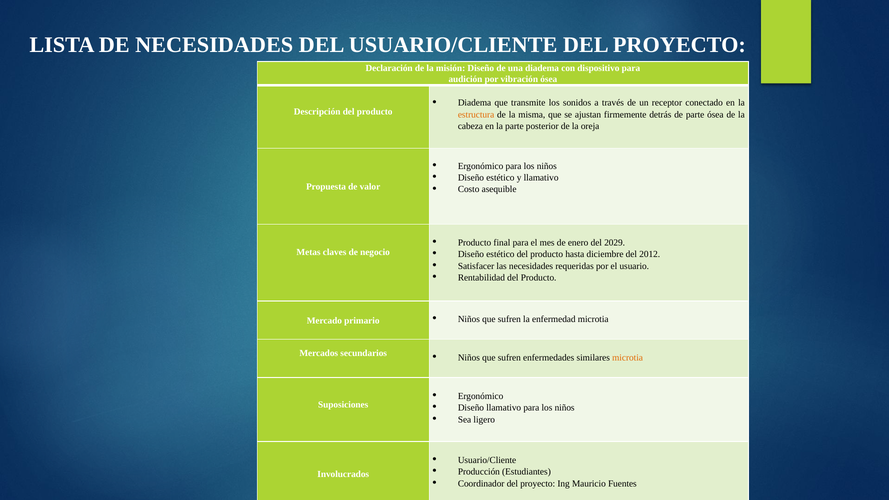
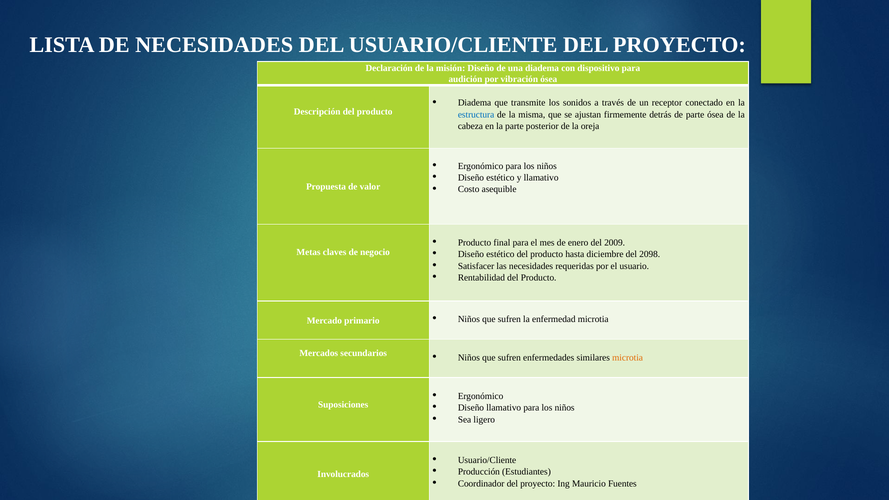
estructura colour: orange -> blue
2029: 2029 -> 2009
2012: 2012 -> 2098
